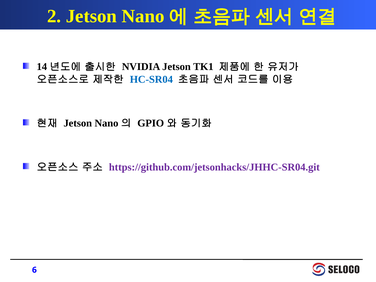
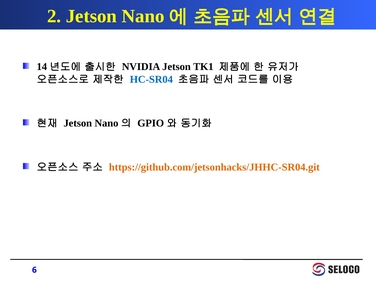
https://github.com/jetsonhacks/JHHC-SR04.git colour: purple -> orange
